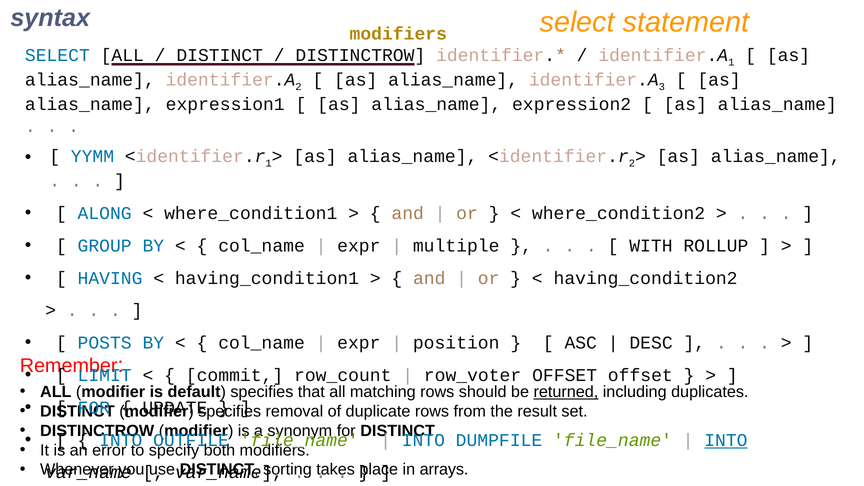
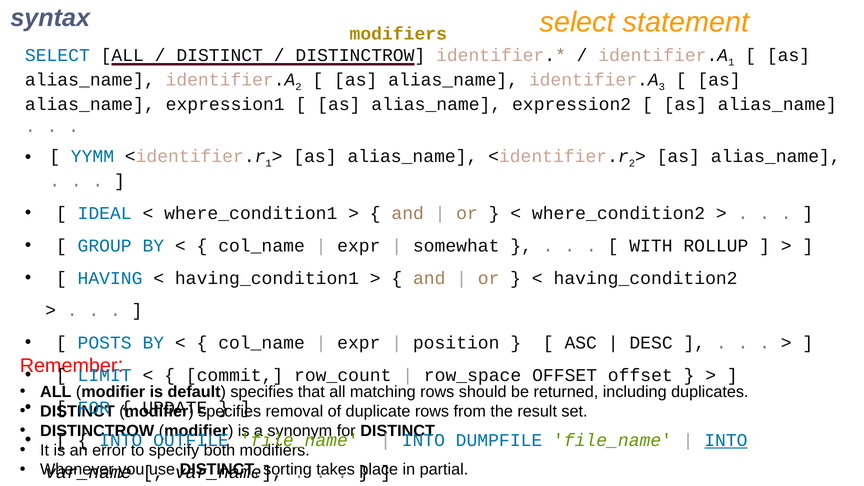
ALONG: ALONG -> IDEAL
multiple: multiple -> somewhat
row_voter: row_voter -> row_space
returned underline: present -> none
arrays: arrays -> partial
